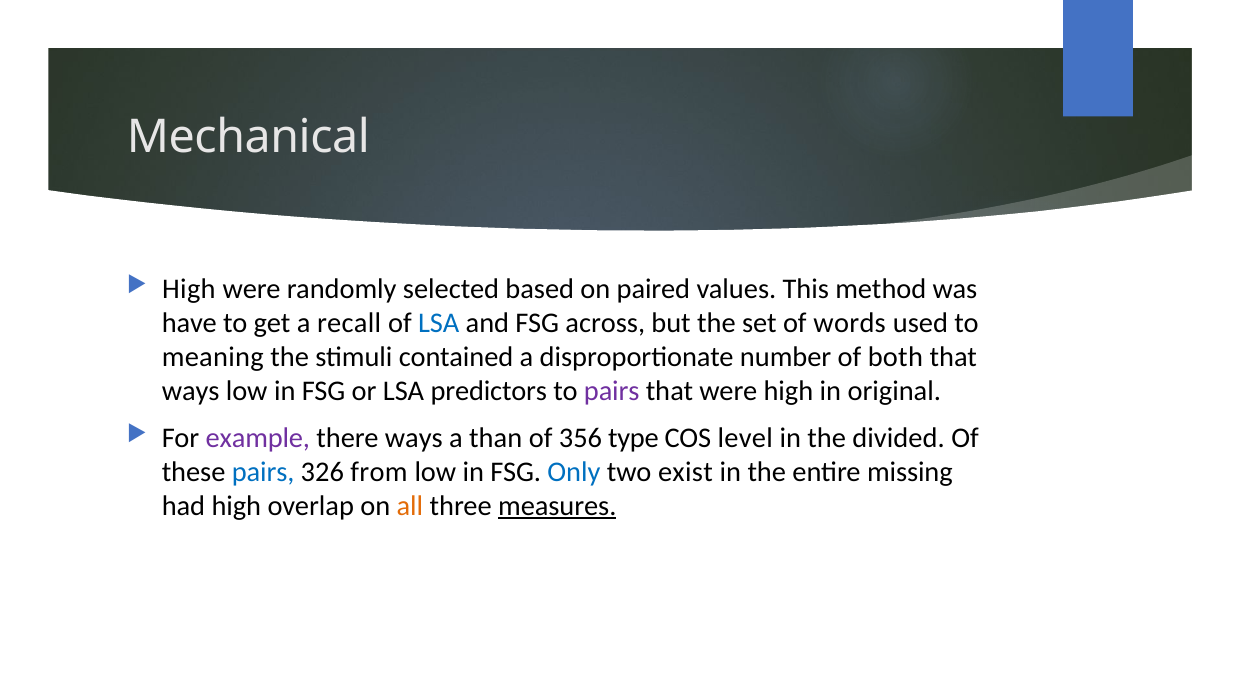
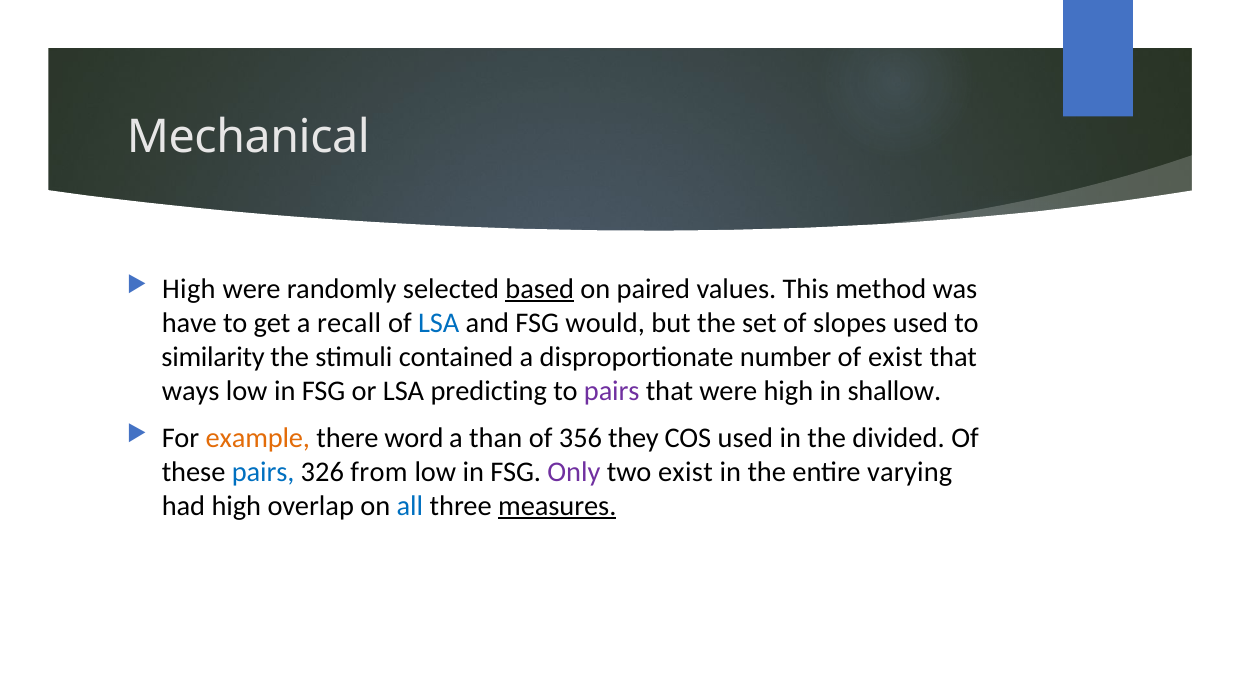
based underline: none -> present
across: across -> would
words: words -> slopes
meaning: meaning -> similarity
of both: both -> exist
predictors: predictors -> predicting
original: original -> shallow
example colour: purple -> orange
there ways: ways -> word
type: type -> they
COS level: level -> used
Only colour: blue -> purple
missing: missing -> varying
all colour: orange -> blue
